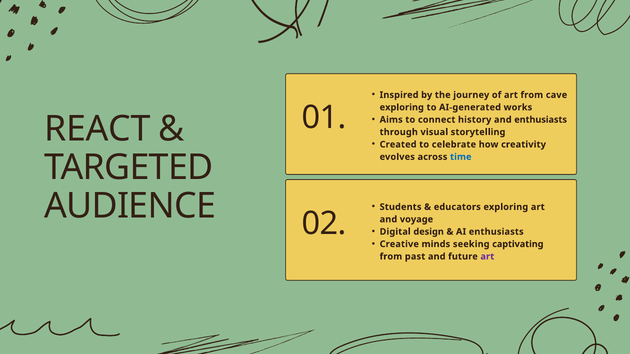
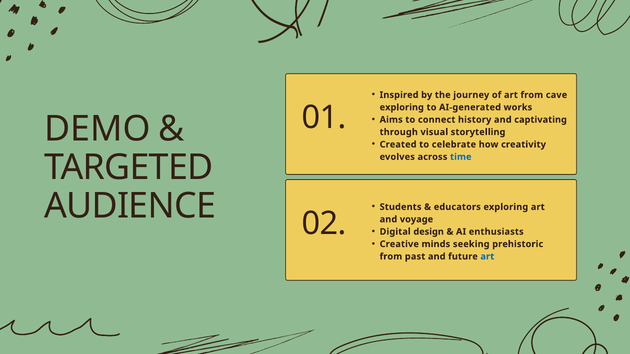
and enthusiasts: enthusiasts -> captivating
REACT: REACT -> DEMO
captivating: captivating -> prehistoric
art at (487, 257) colour: purple -> blue
